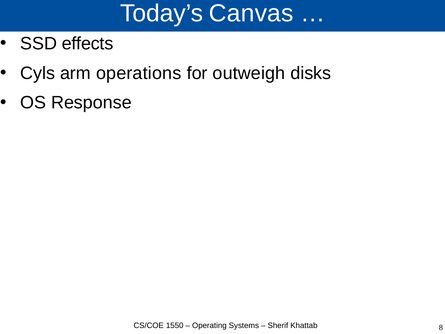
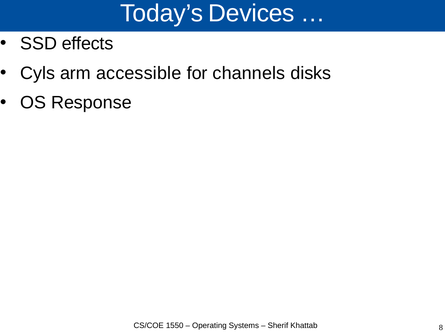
Canvas: Canvas -> Devices
operations: operations -> accessible
outweigh: outweigh -> channels
